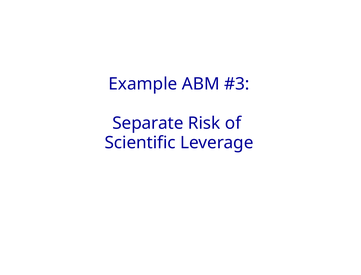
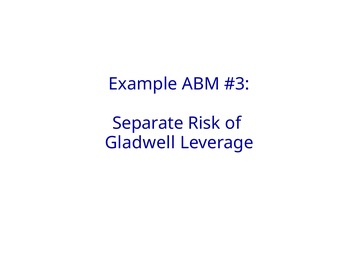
Scientific: Scientific -> Gladwell
